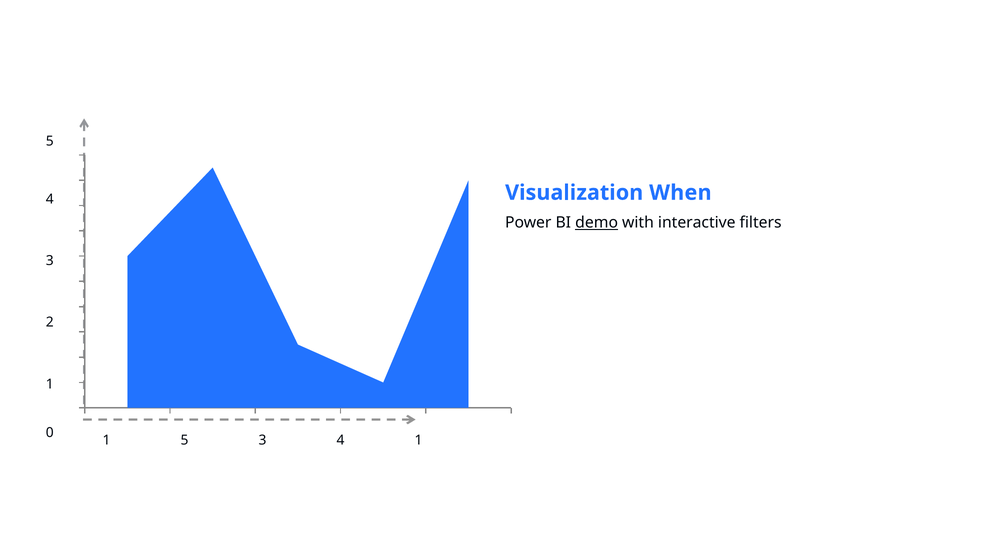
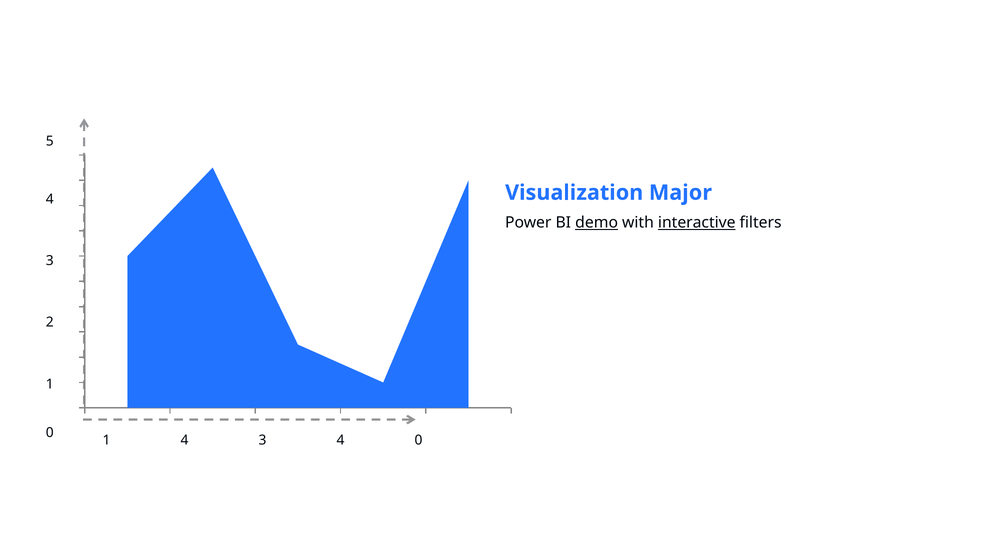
When: When -> Major
interactive underline: none -> present
5 at (185, 441): 5 -> 4
1 at (419, 441): 1 -> 0
